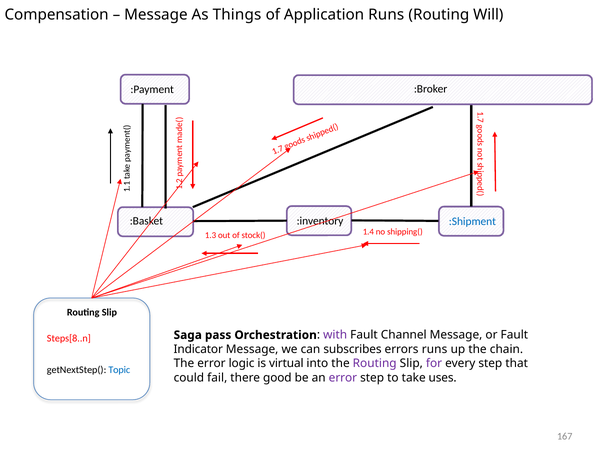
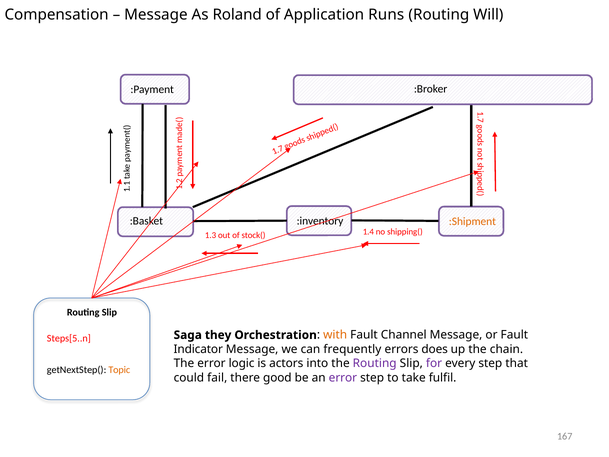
Things: Things -> Roland
:Shipment colour: blue -> orange
pass: pass -> they
with colour: purple -> orange
Steps[8..n: Steps[8..n -> Steps[5..n
subscribes: subscribes -> frequently
errors runs: runs -> does
virtual: virtual -> actors
Topic colour: blue -> orange
uses: uses -> fulfil
